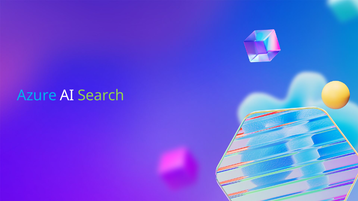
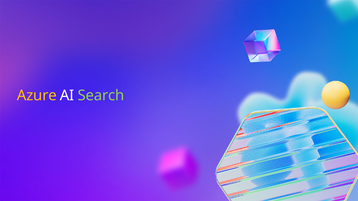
Azure colour: light blue -> yellow
